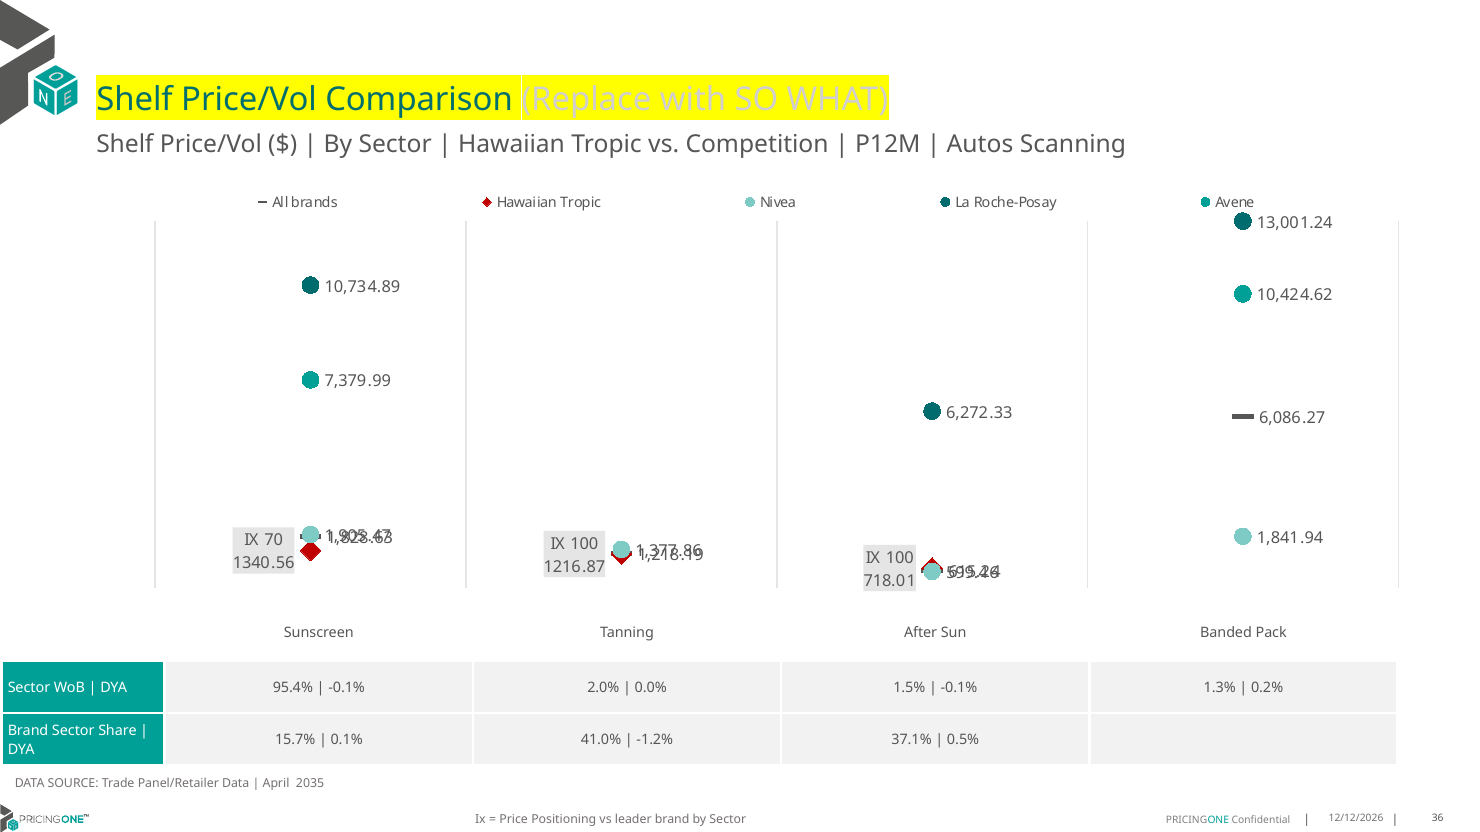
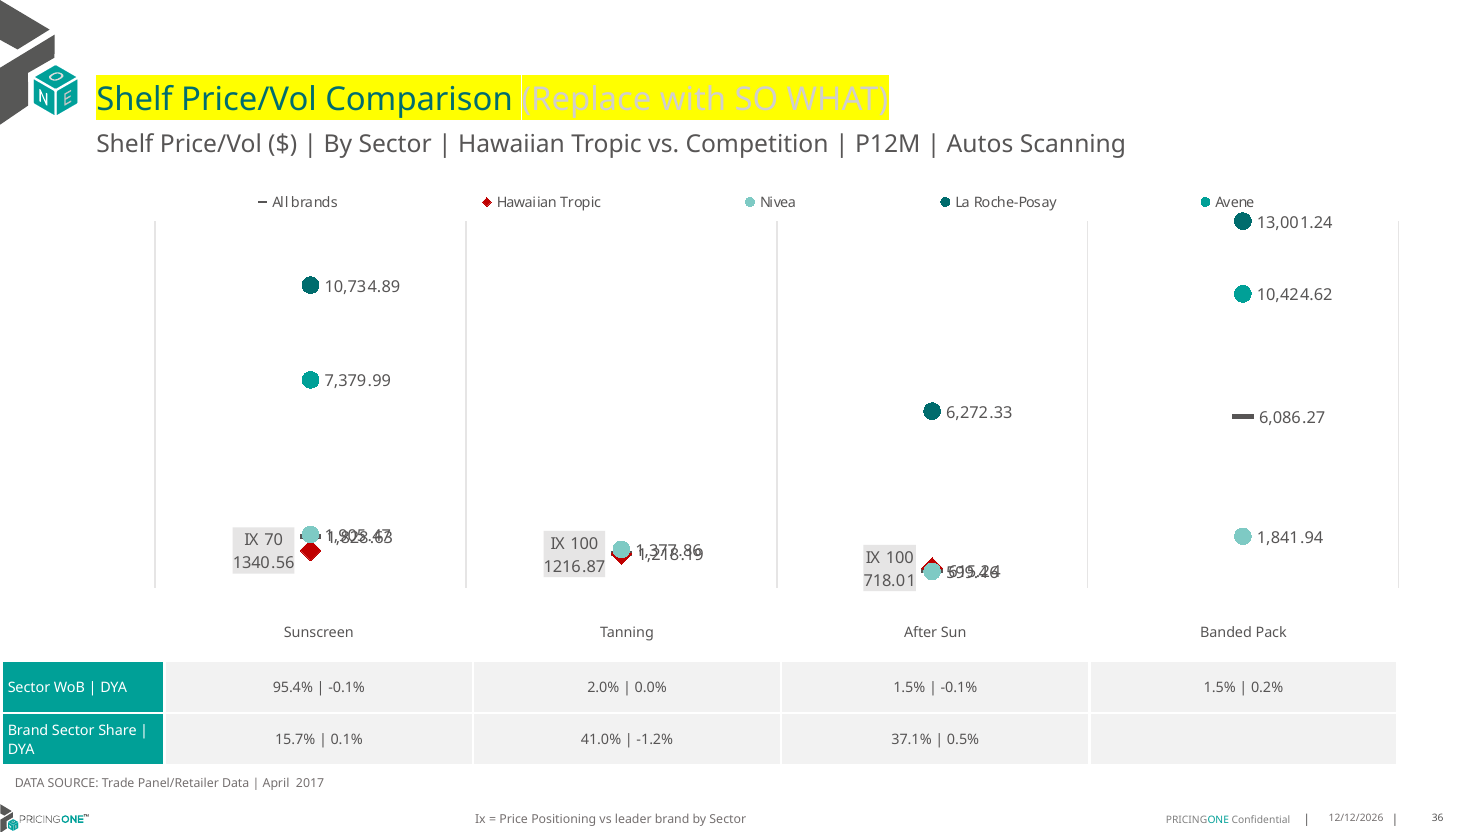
-0.1% 1.3%: 1.3% -> 1.5%
2035: 2035 -> 2017
